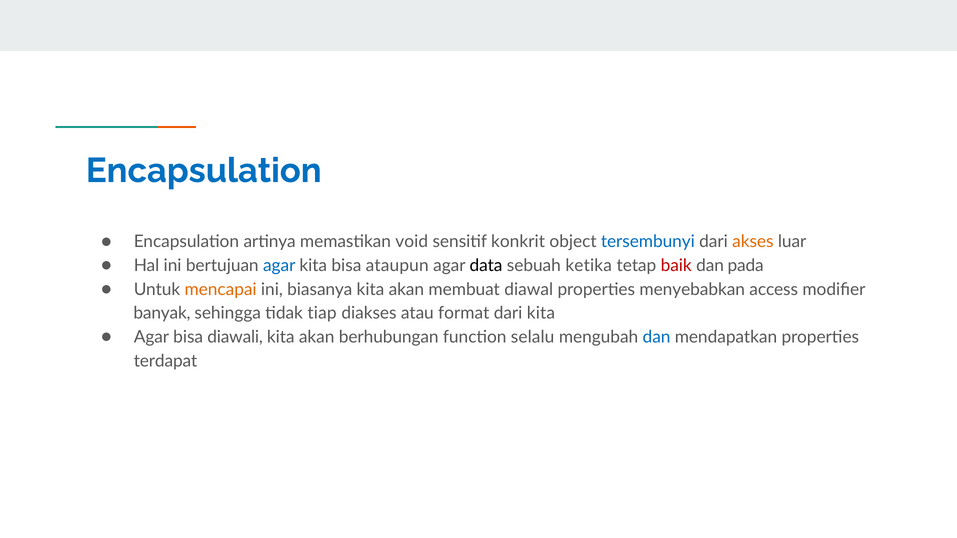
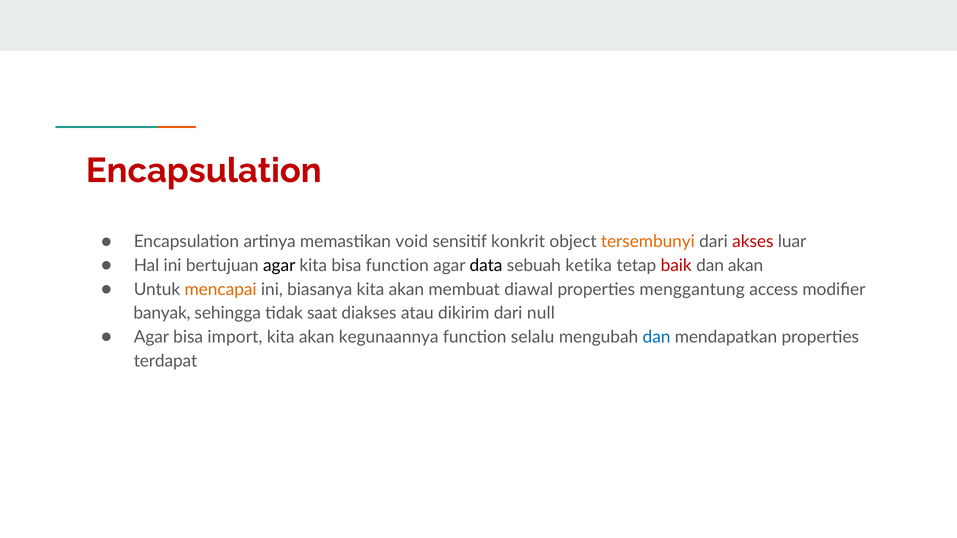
Encapsulation at (204, 171) colour: blue -> red
tersembunyi colour: blue -> orange
akses colour: orange -> red
agar at (279, 266) colour: blue -> black
bisa ataupun: ataupun -> function
dan pada: pada -> akan
menyebabkan: menyebabkan -> menggantung
tiap: tiap -> saat
format: format -> dikirim
dari kita: kita -> null
diawali: diawali -> import
berhubungan: berhubungan -> kegunaannya
